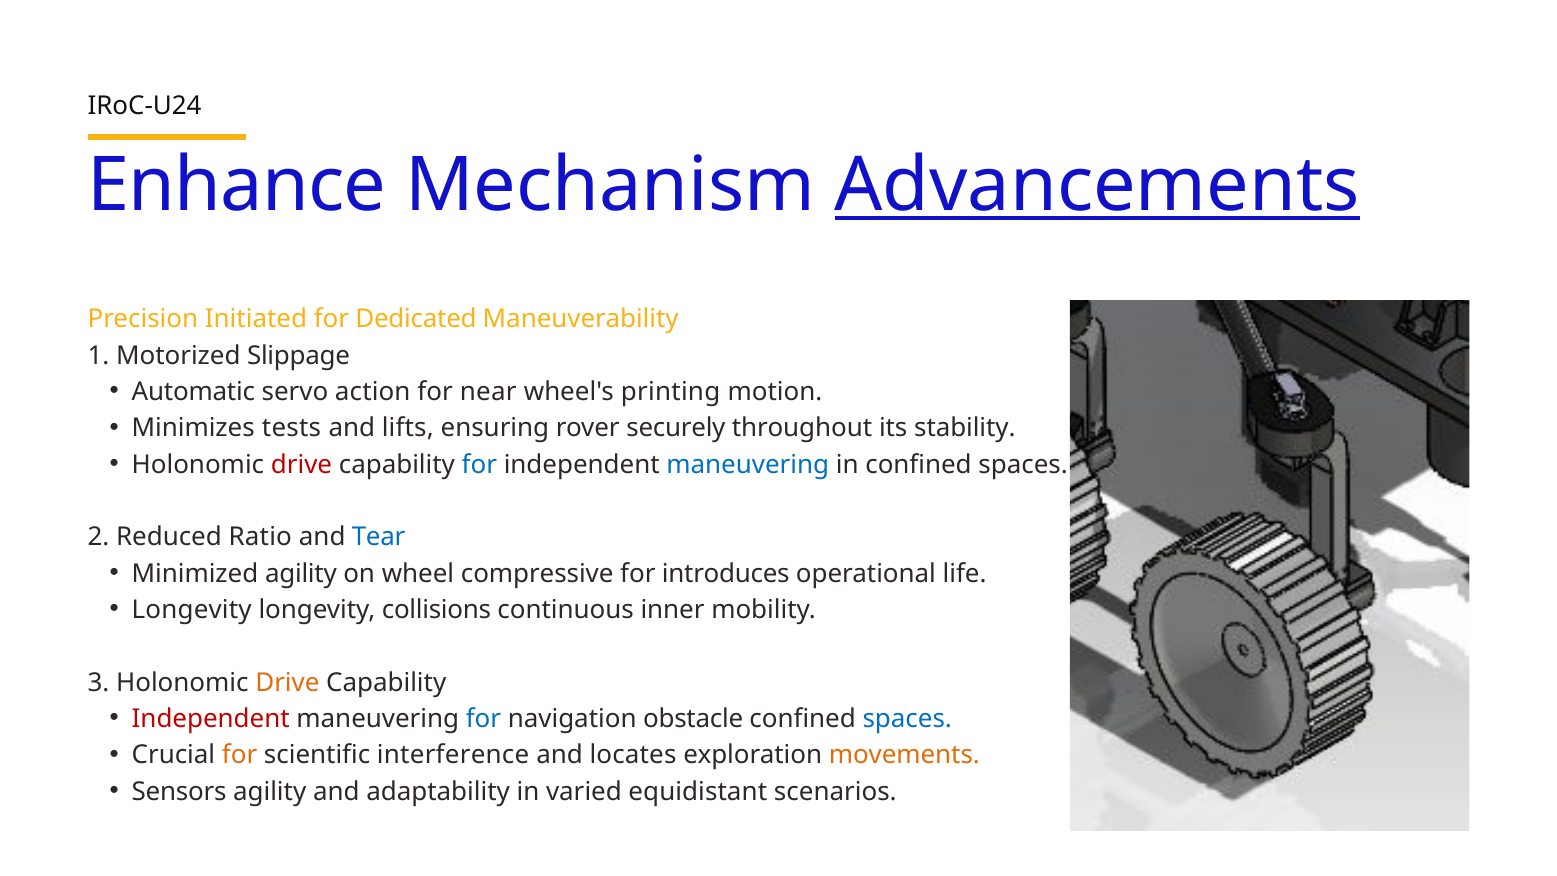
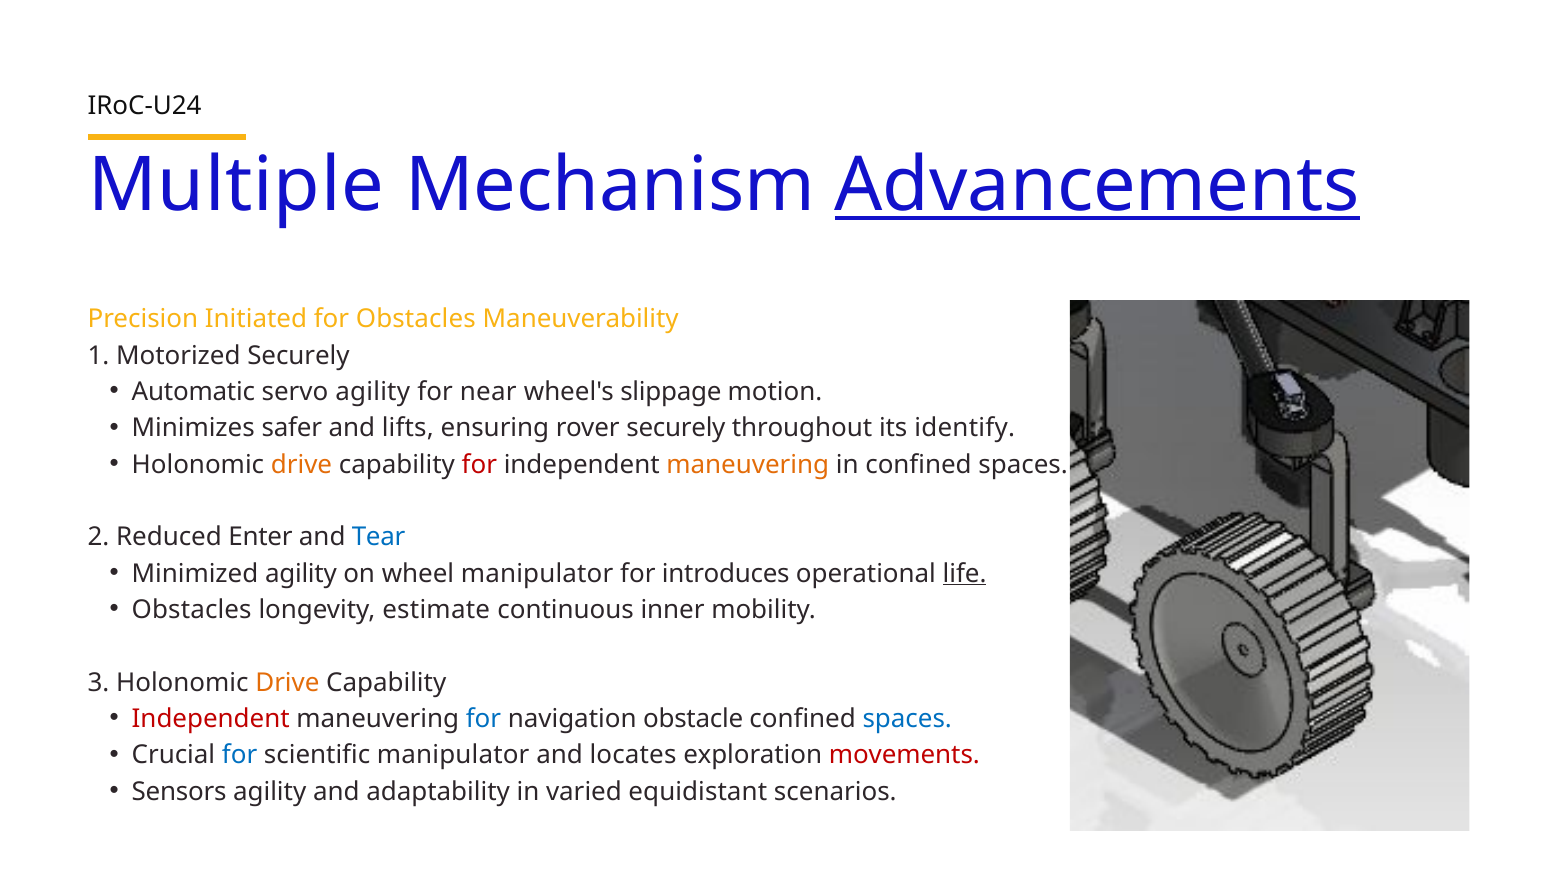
Enhance: Enhance -> Multiple
for Dedicated: Dedicated -> Obstacles
Motorized Slippage: Slippage -> Securely
servo action: action -> agility
printing: printing -> slippage
tests: tests -> safer
stability: stability -> identify
drive at (302, 464) colour: red -> orange
for at (479, 464) colour: blue -> red
maneuvering at (748, 464) colour: blue -> orange
Ratio: Ratio -> Enter
wheel compressive: compressive -> manipulator
life underline: none -> present
Longevity at (192, 610): Longevity -> Obstacles
collisions: collisions -> estimate
for at (240, 755) colour: orange -> blue
scientific interference: interference -> manipulator
movements colour: orange -> red
